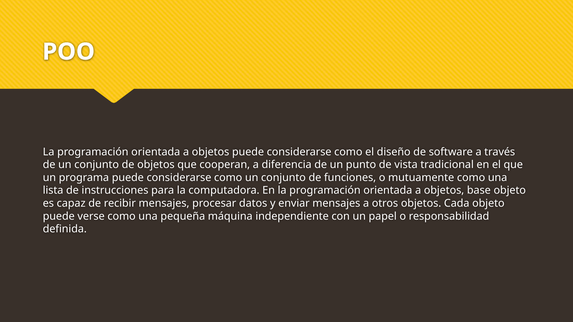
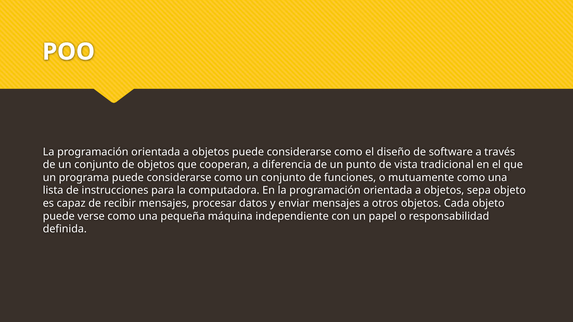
base: base -> sepa
